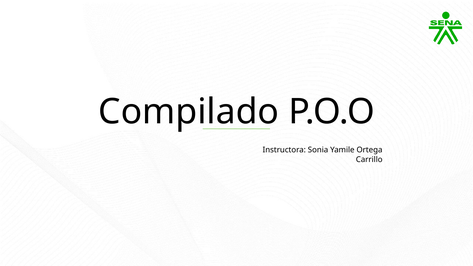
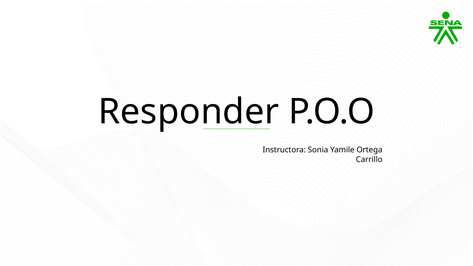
Compilado: Compilado -> Responder
